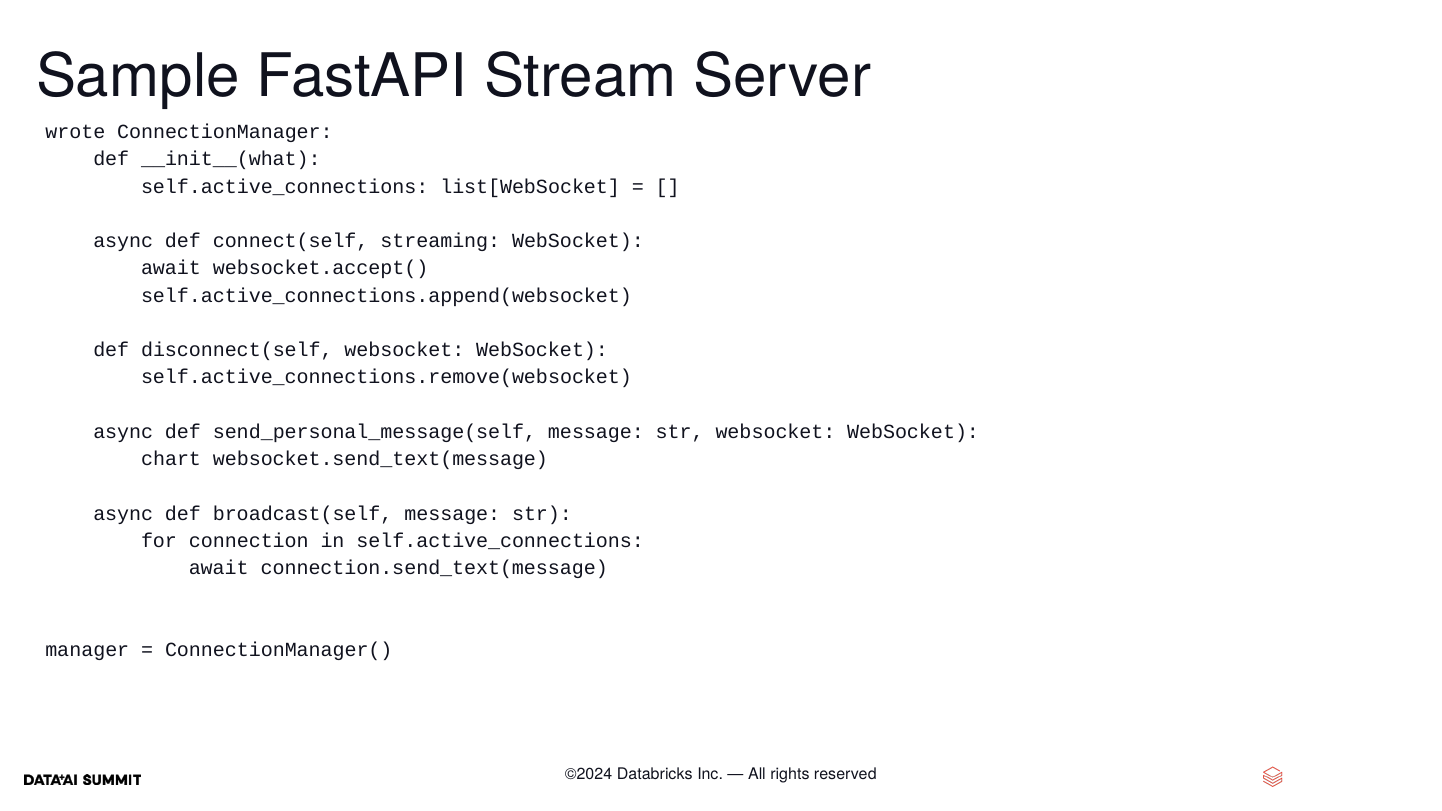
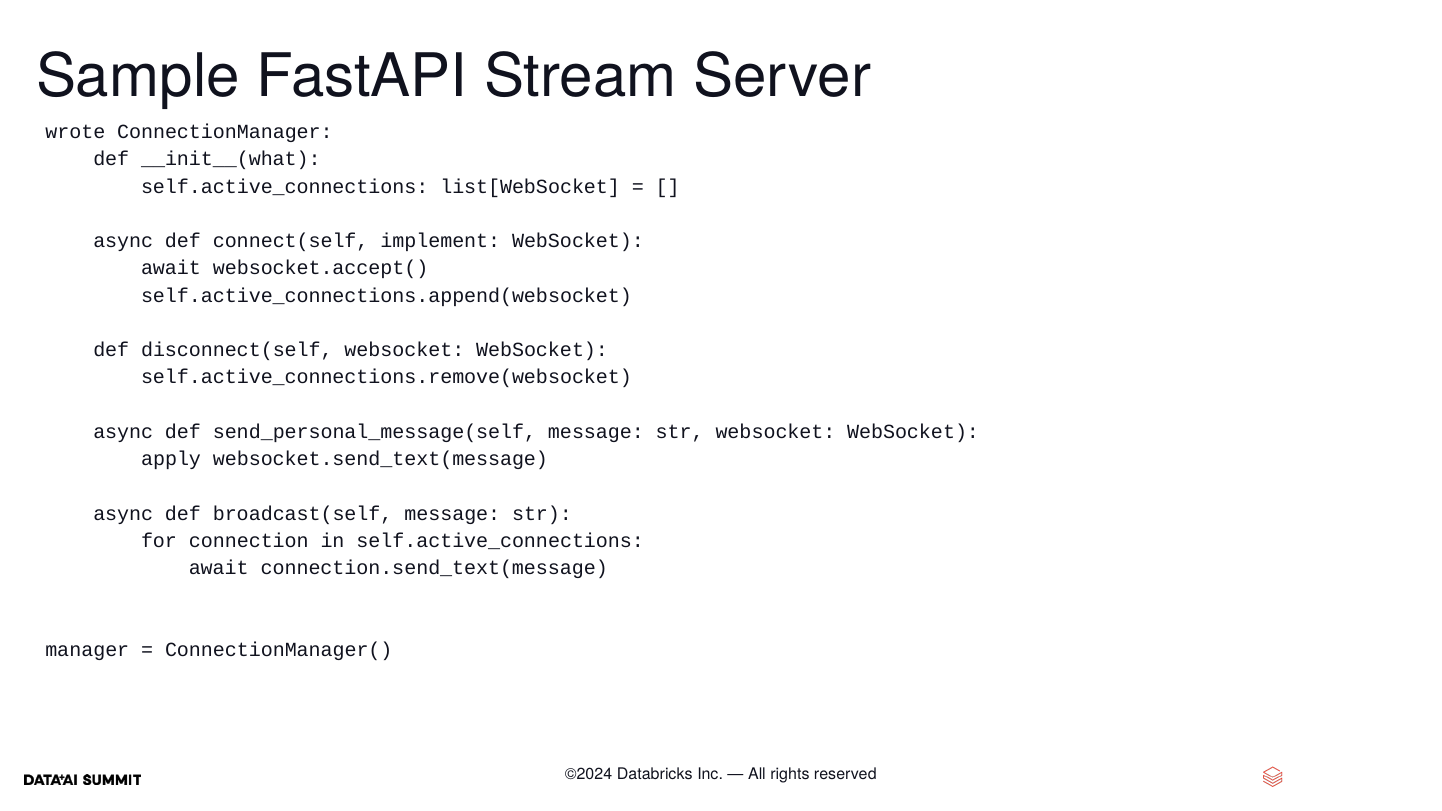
streaming: streaming -> implement
chart: chart -> apply
